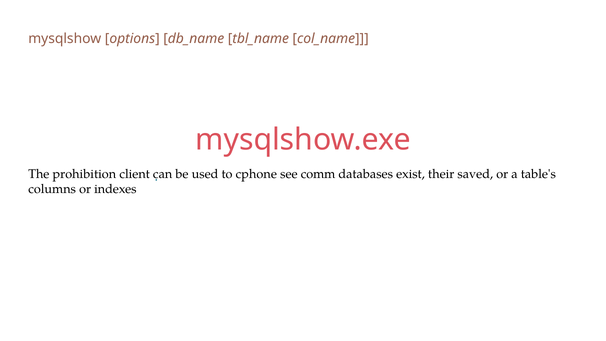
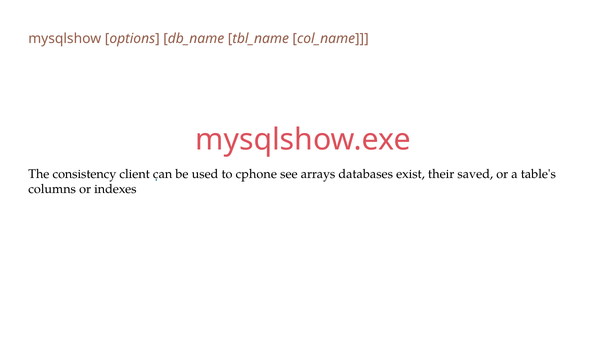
prohibition: prohibition -> consistency
comm: comm -> arrays
